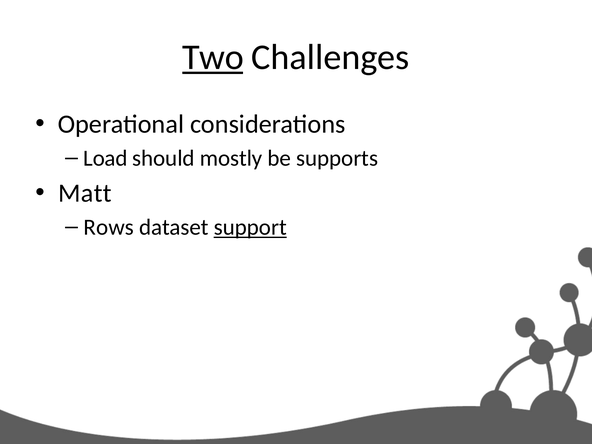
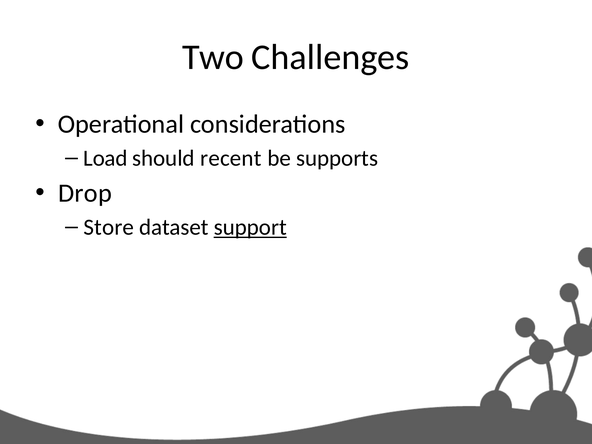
Two underline: present -> none
mostly: mostly -> recent
Matt: Matt -> Drop
Rows: Rows -> Store
